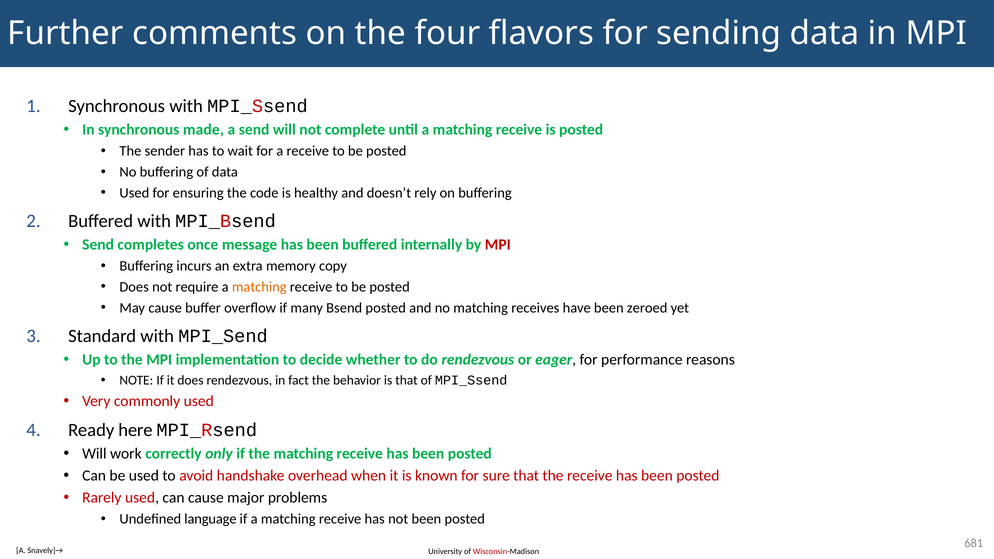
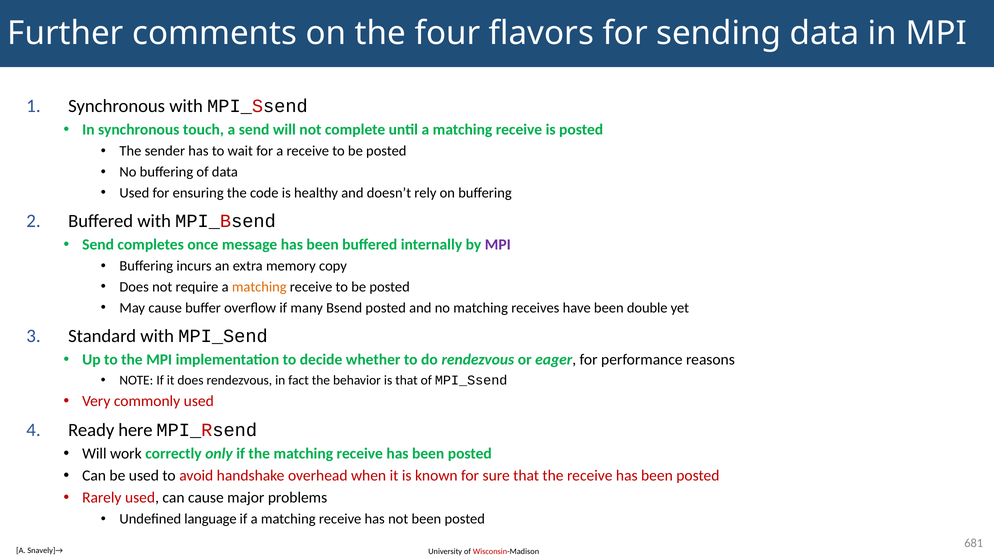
made: made -> touch
MPI at (498, 245) colour: red -> purple
zeroed: zeroed -> double
